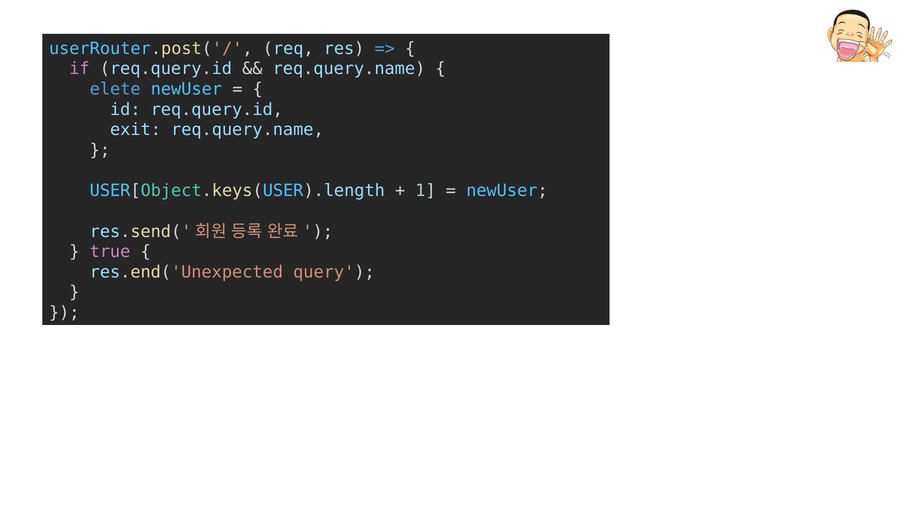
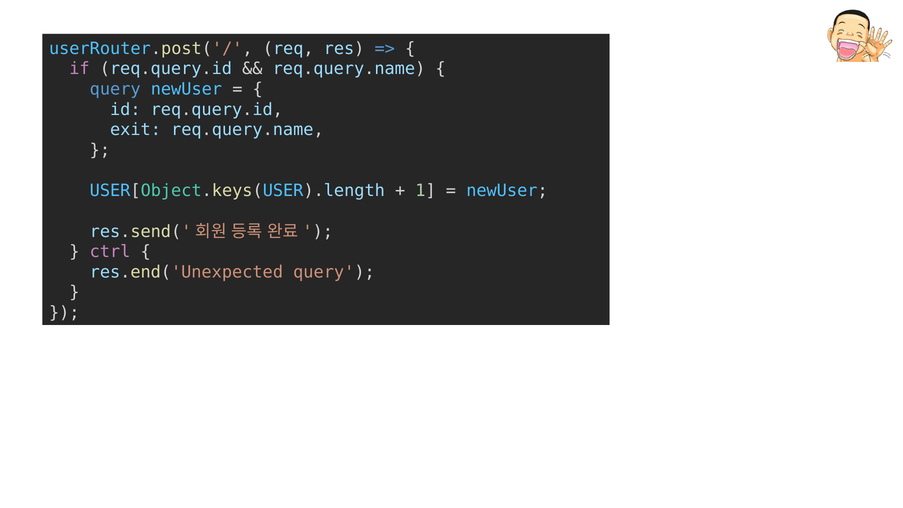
elete at (115, 89): elete -> query
true: true -> ctrl
